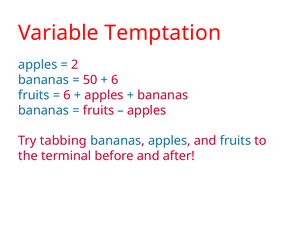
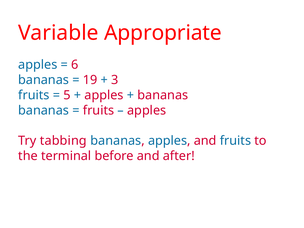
Temptation: Temptation -> Appropriate
2: 2 -> 6
50: 50 -> 19
6 at (115, 80): 6 -> 3
6 at (67, 95): 6 -> 5
